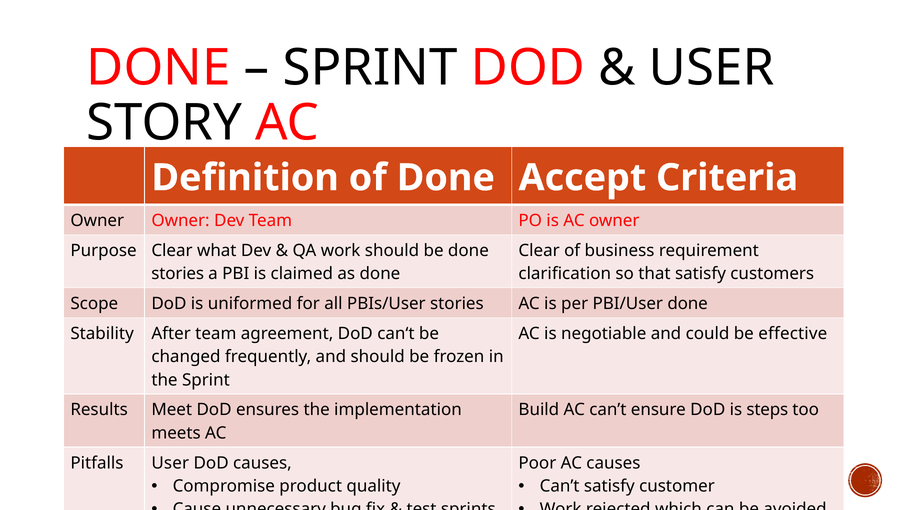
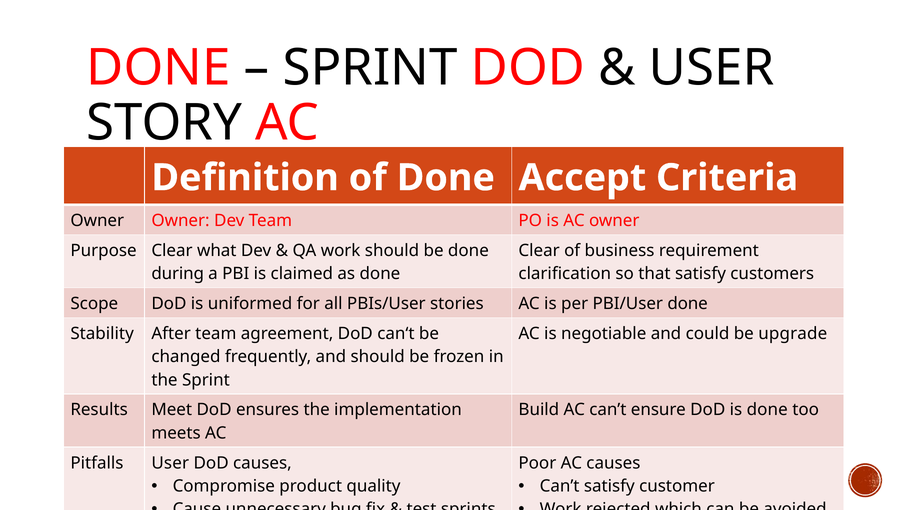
stories at (178, 274): stories -> during
effective: effective -> upgrade
is steps: steps -> done
